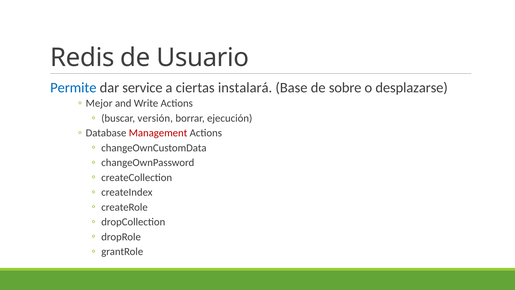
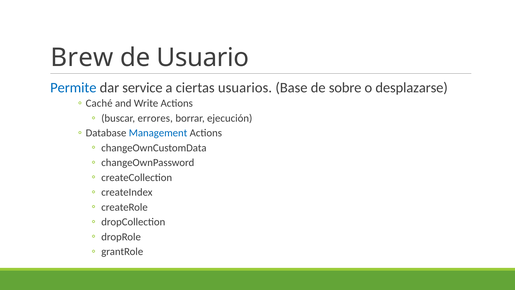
Redis: Redis -> Brew
instalará: instalará -> usuarios
Mejor: Mejor -> Caché
versión: versión -> errores
Management colour: red -> blue
